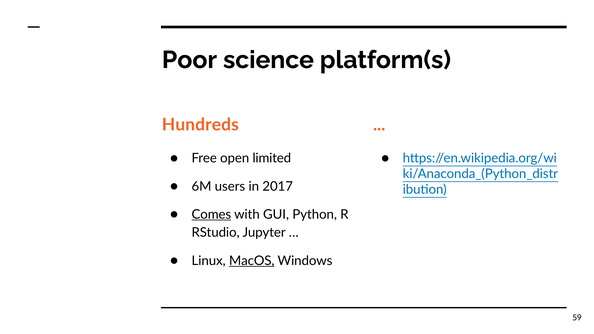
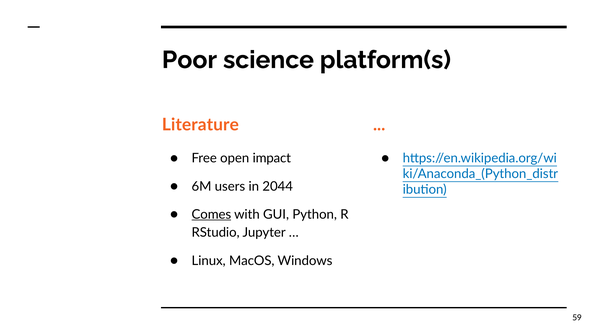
Hundreds: Hundreds -> Literature
limited: limited -> impact
2017: 2017 -> 2044
MacOS underline: present -> none
